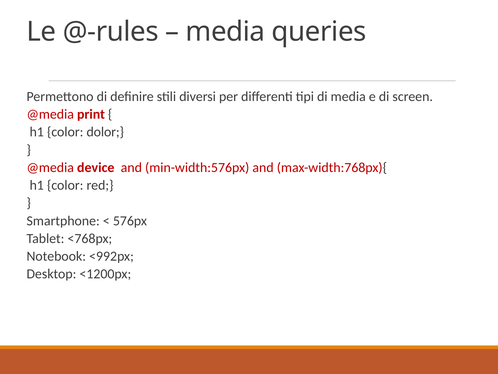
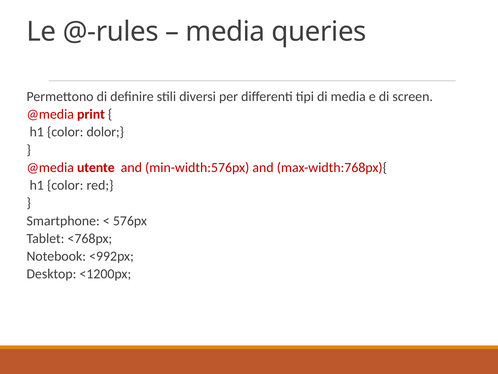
device: device -> utente
